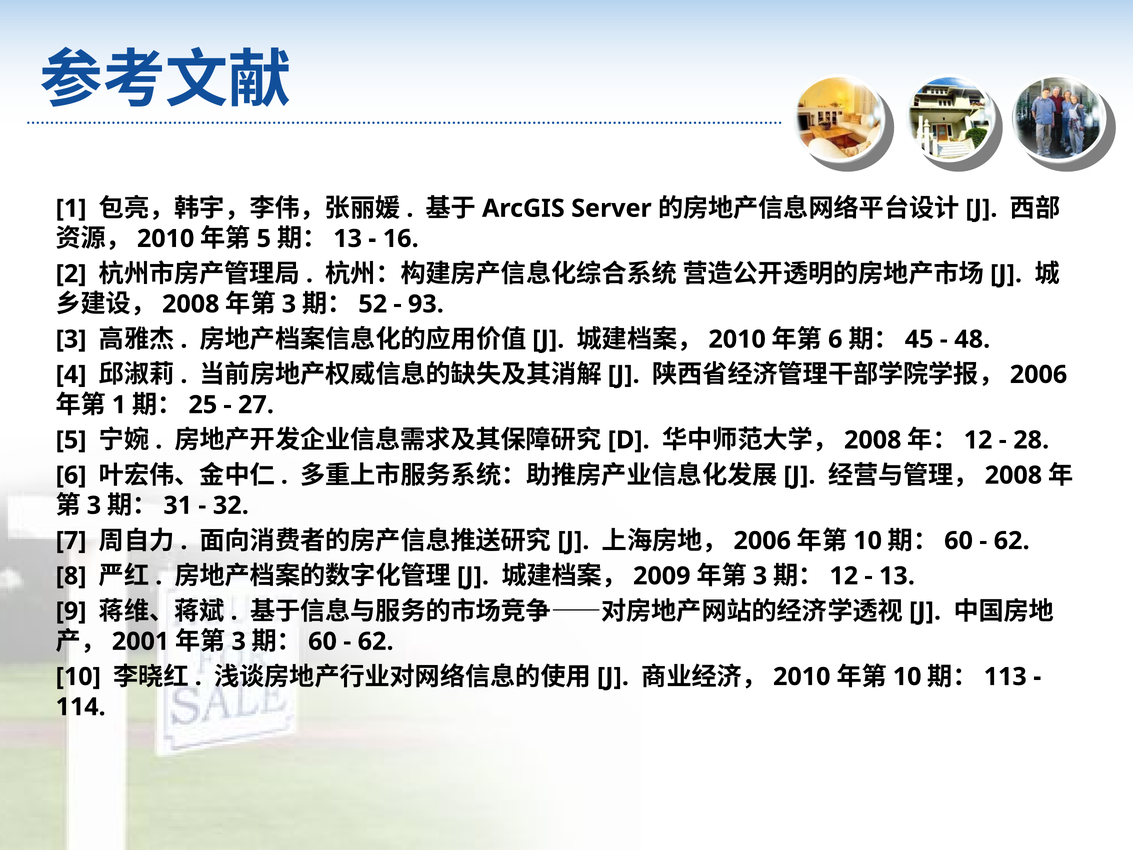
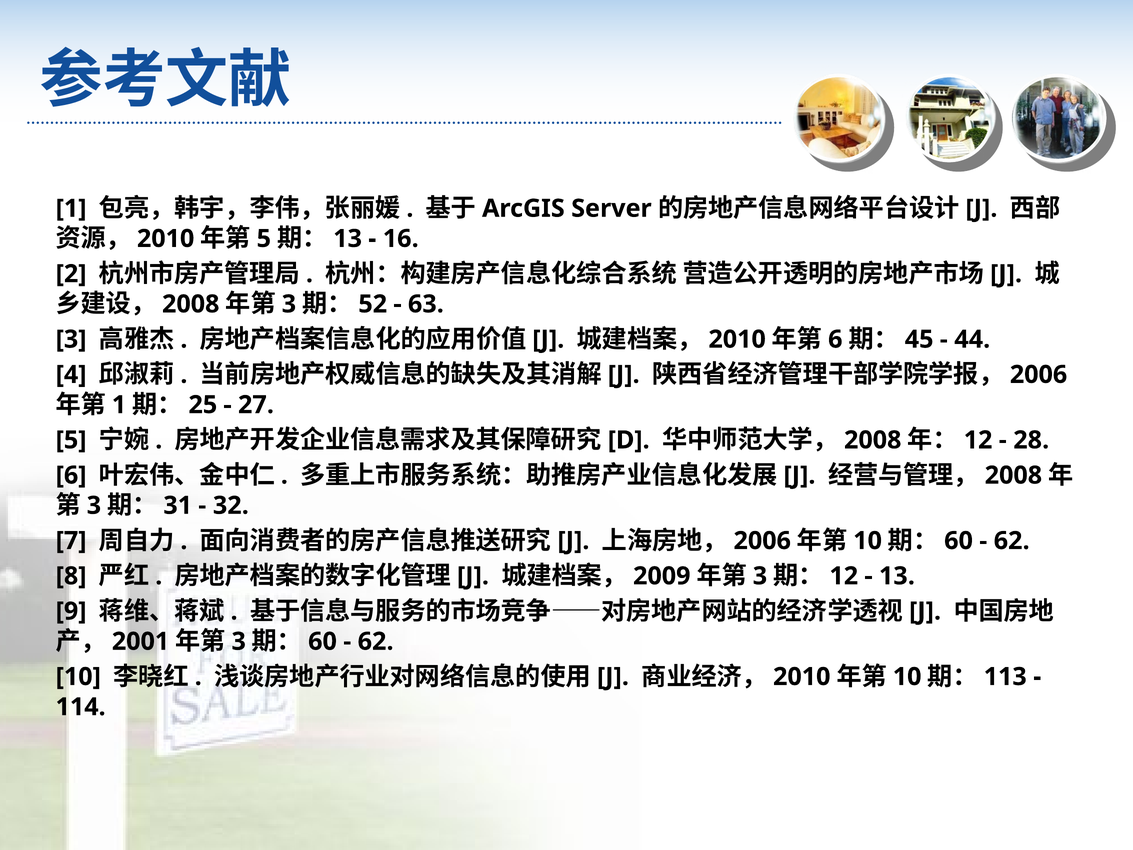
93: 93 -> 63
48: 48 -> 44
